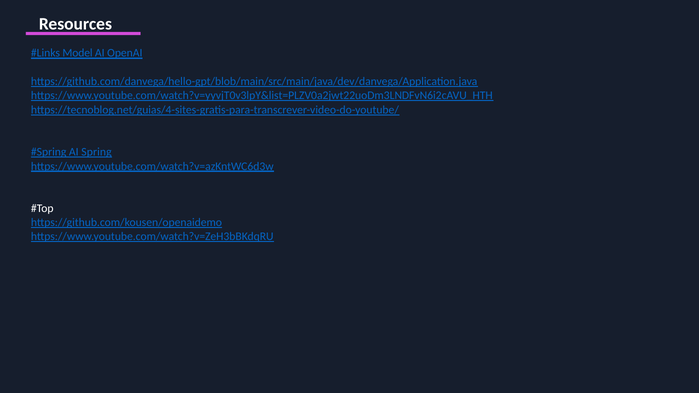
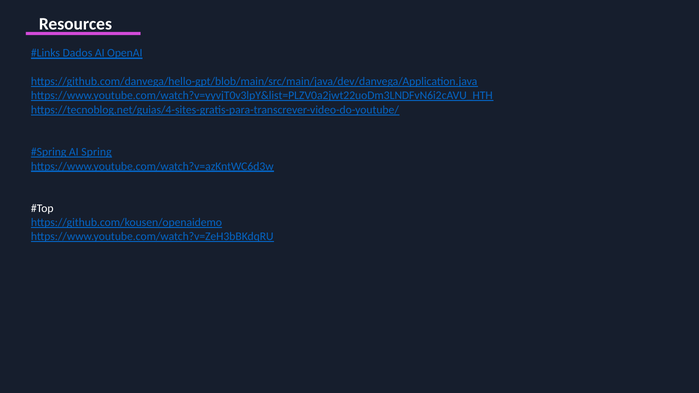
Model: Model -> Dados
